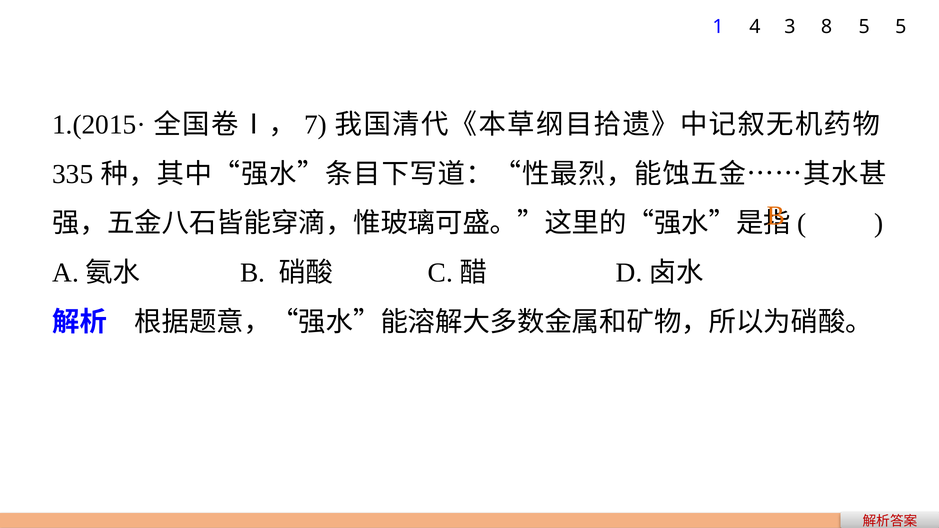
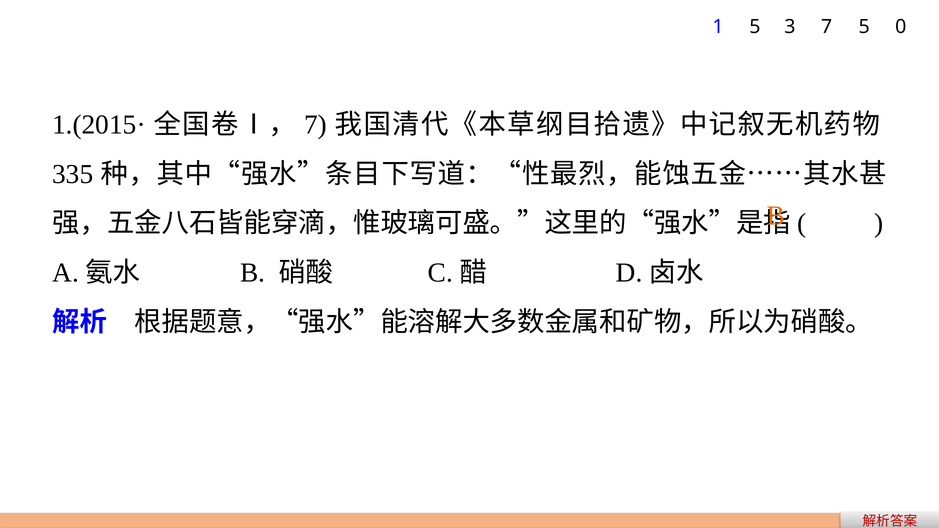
1 4: 4 -> 5
3 8: 8 -> 7
5 5: 5 -> 0
